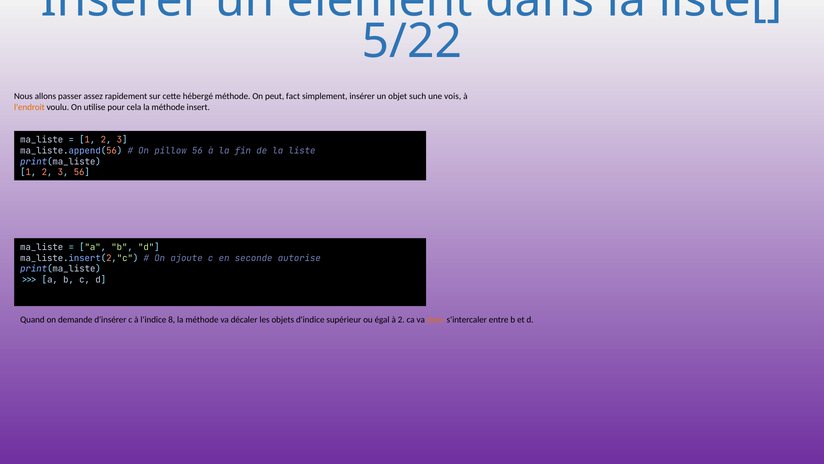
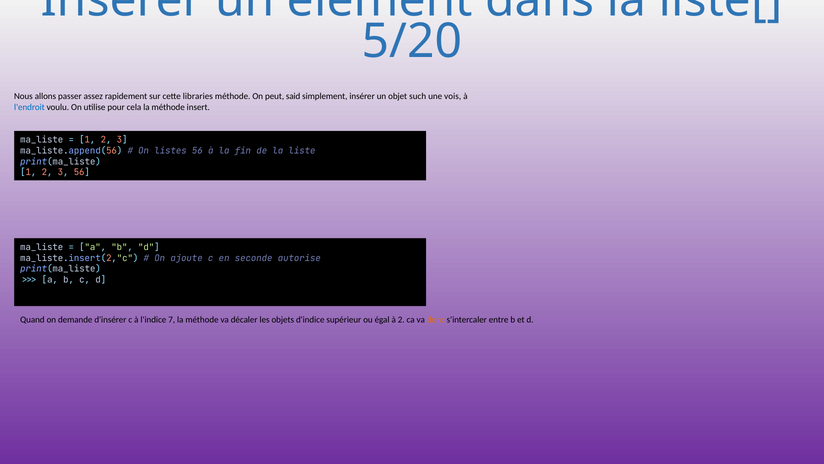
5/22: 5/22 -> 5/20
hébergé: hébergé -> libraries
fact: fact -> said
l'endroit colour: orange -> blue
pillow: pillow -> listes
8: 8 -> 7
